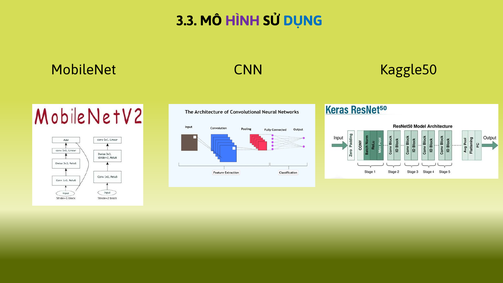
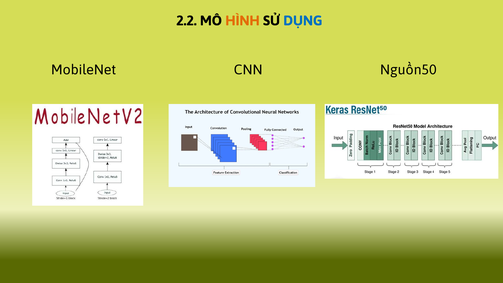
3.3: 3.3 -> 2.2
HÌNH colour: purple -> orange
Kaggle50: Kaggle50 -> Nguồn50
